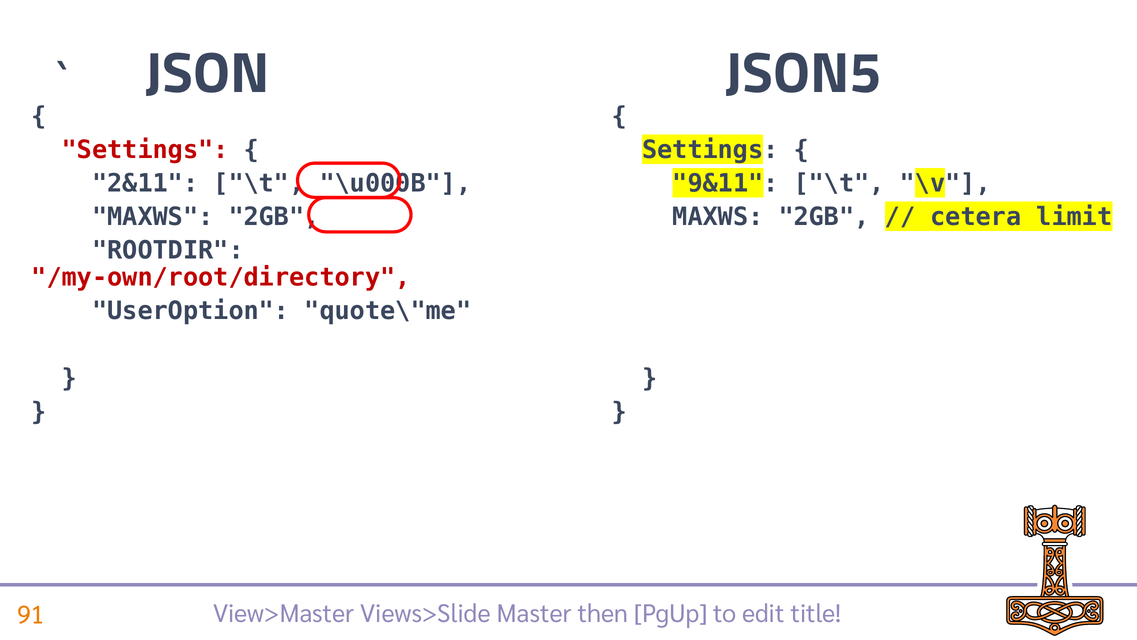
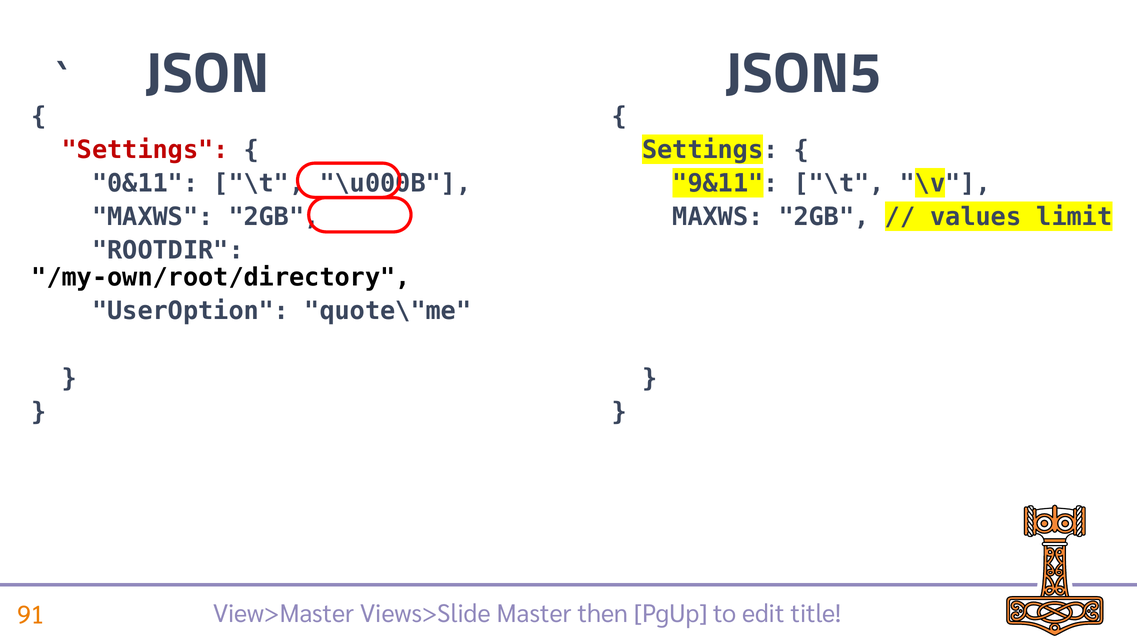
2&11: 2&11 -> 0&11
cetera: cetera -> values
/my-own/root/directory colour: red -> black
